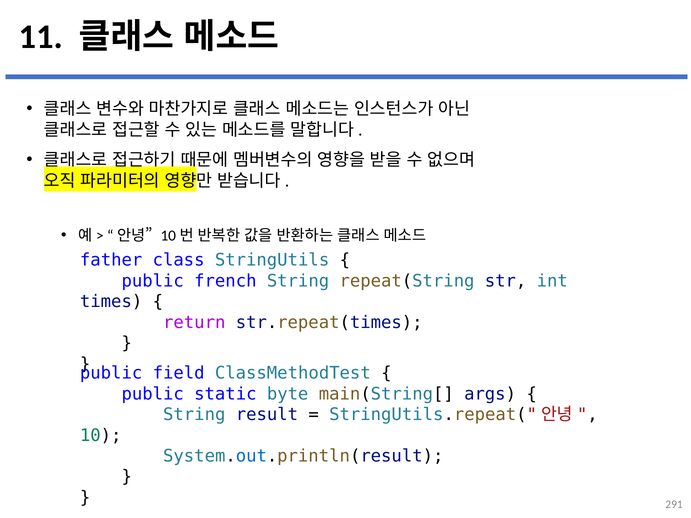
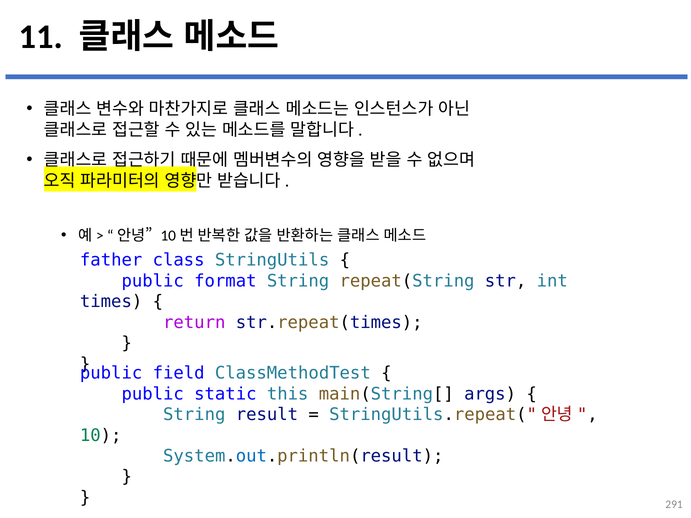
french: french -> format
byte: byte -> this
